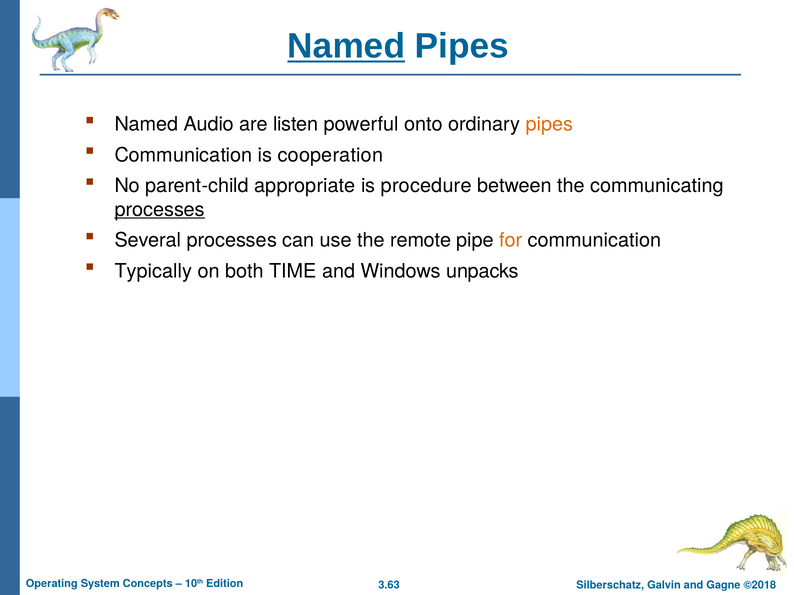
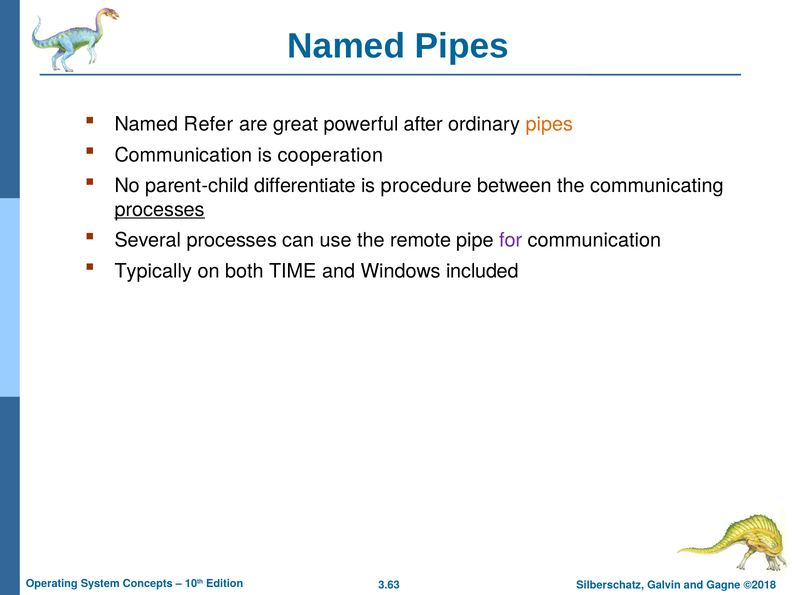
Named at (346, 46) underline: present -> none
Audio: Audio -> Refer
listen: listen -> great
onto: onto -> after
appropriate: appropriate -> differentiate
for colour: orange -> purple
unpacks: unpacks -> included
